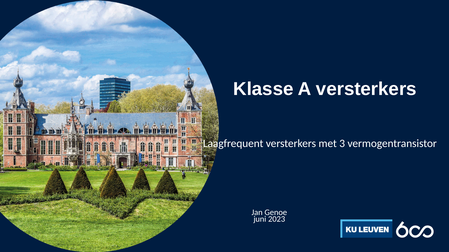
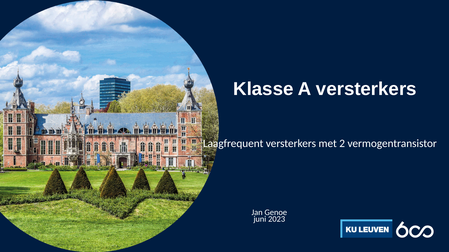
3: 3 -> 2
